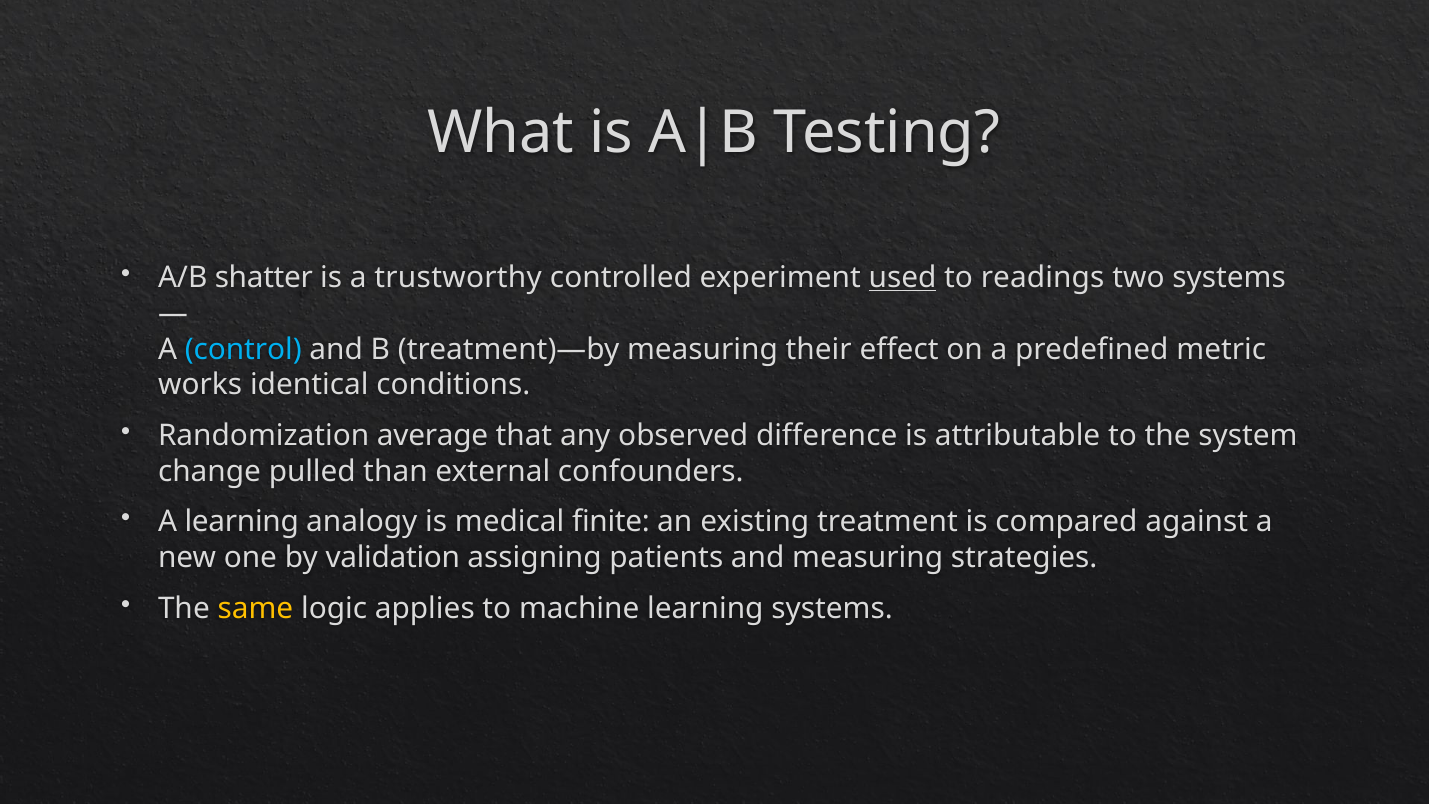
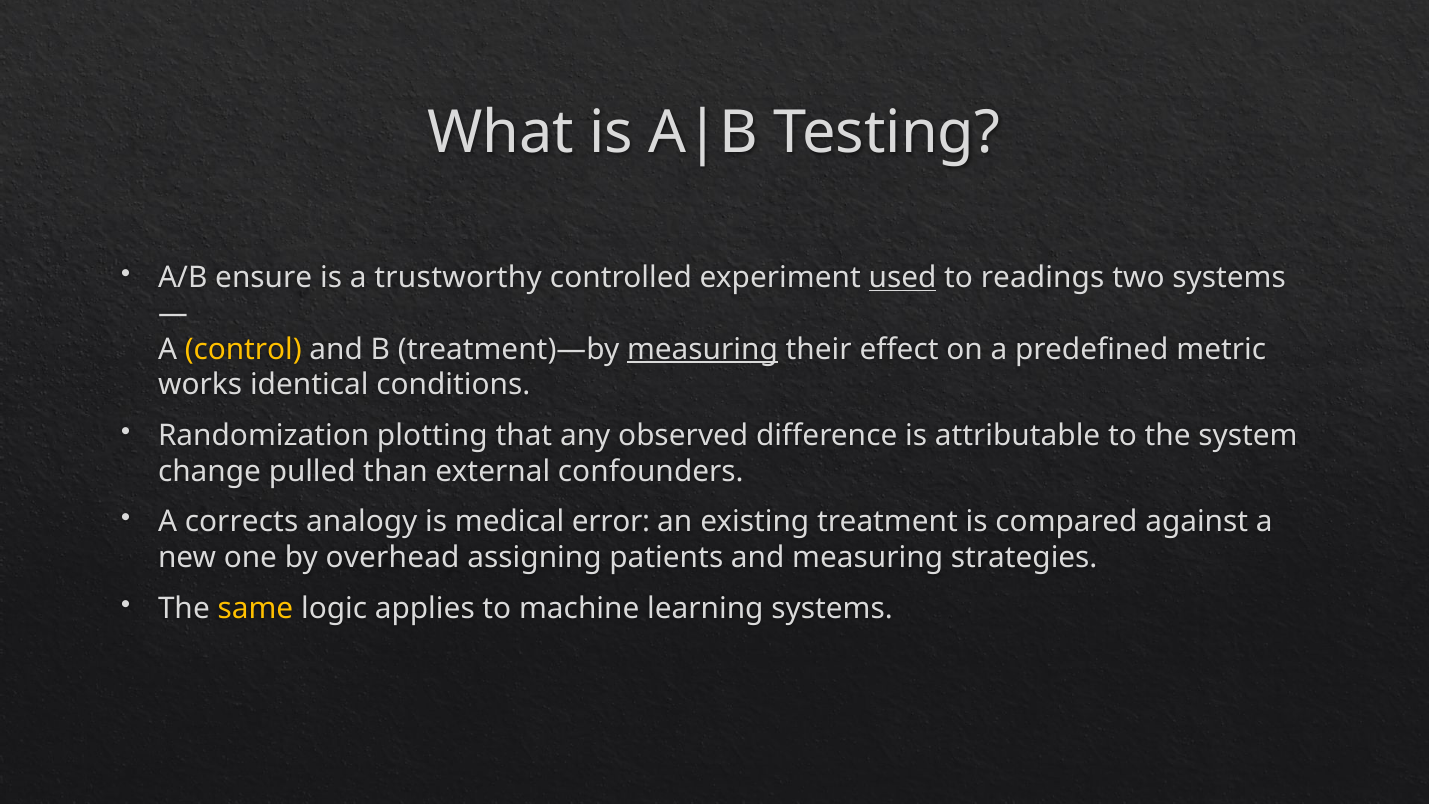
shatter: shatter -> ensure
control colour: light blue -> yellow
measuring at (702, 349) underline: none -> present
average: average -> plotting
A learning: learning -> corrects
finite: finite -> error
validation: validation -> overhead
